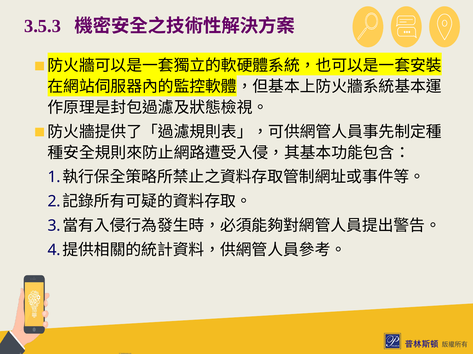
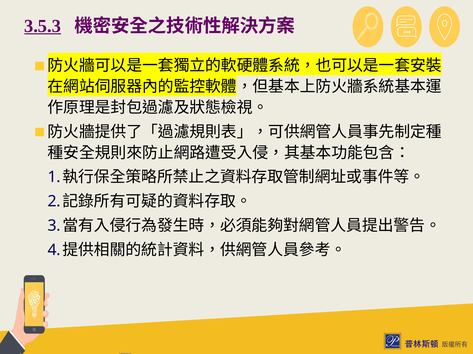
3.5.3 underline: none -> present
